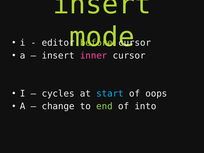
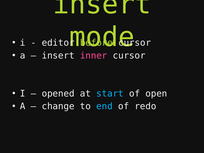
cycles: cycles -> opened
oops: oops -> open
end colour: light green -> light blue
into: into -> redo
